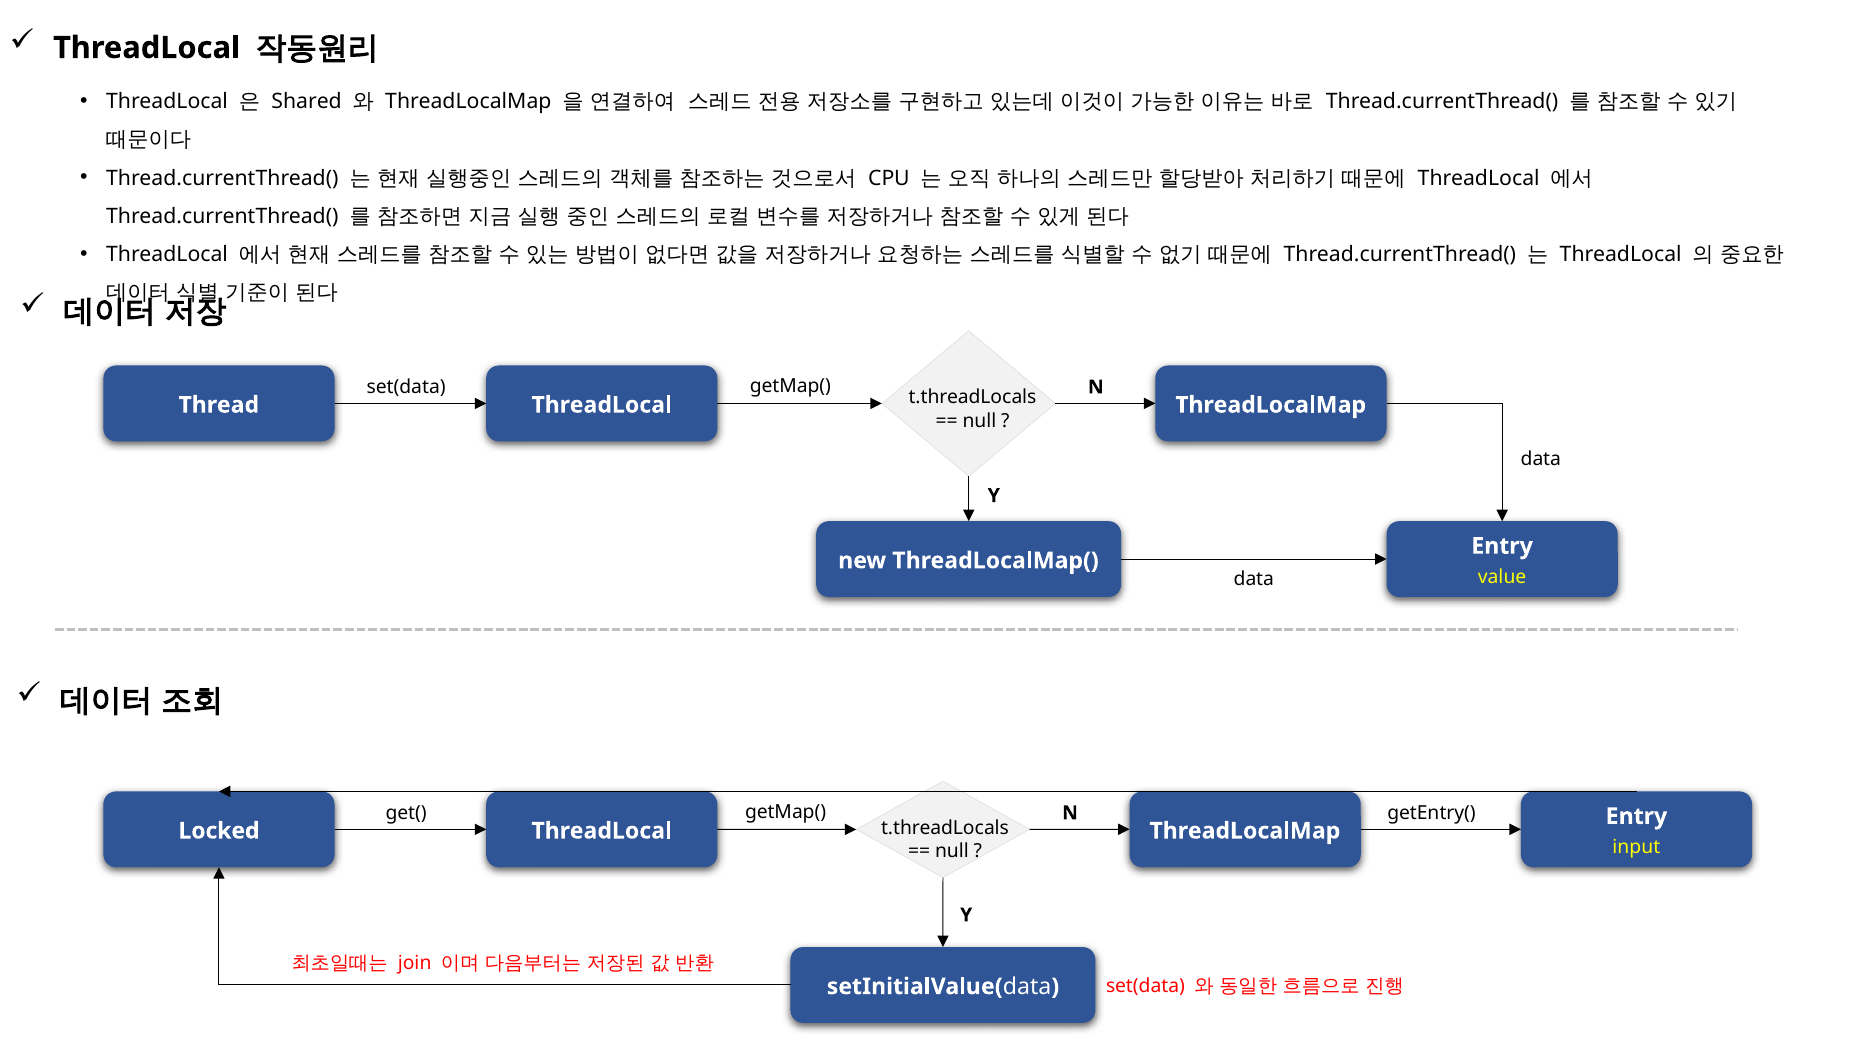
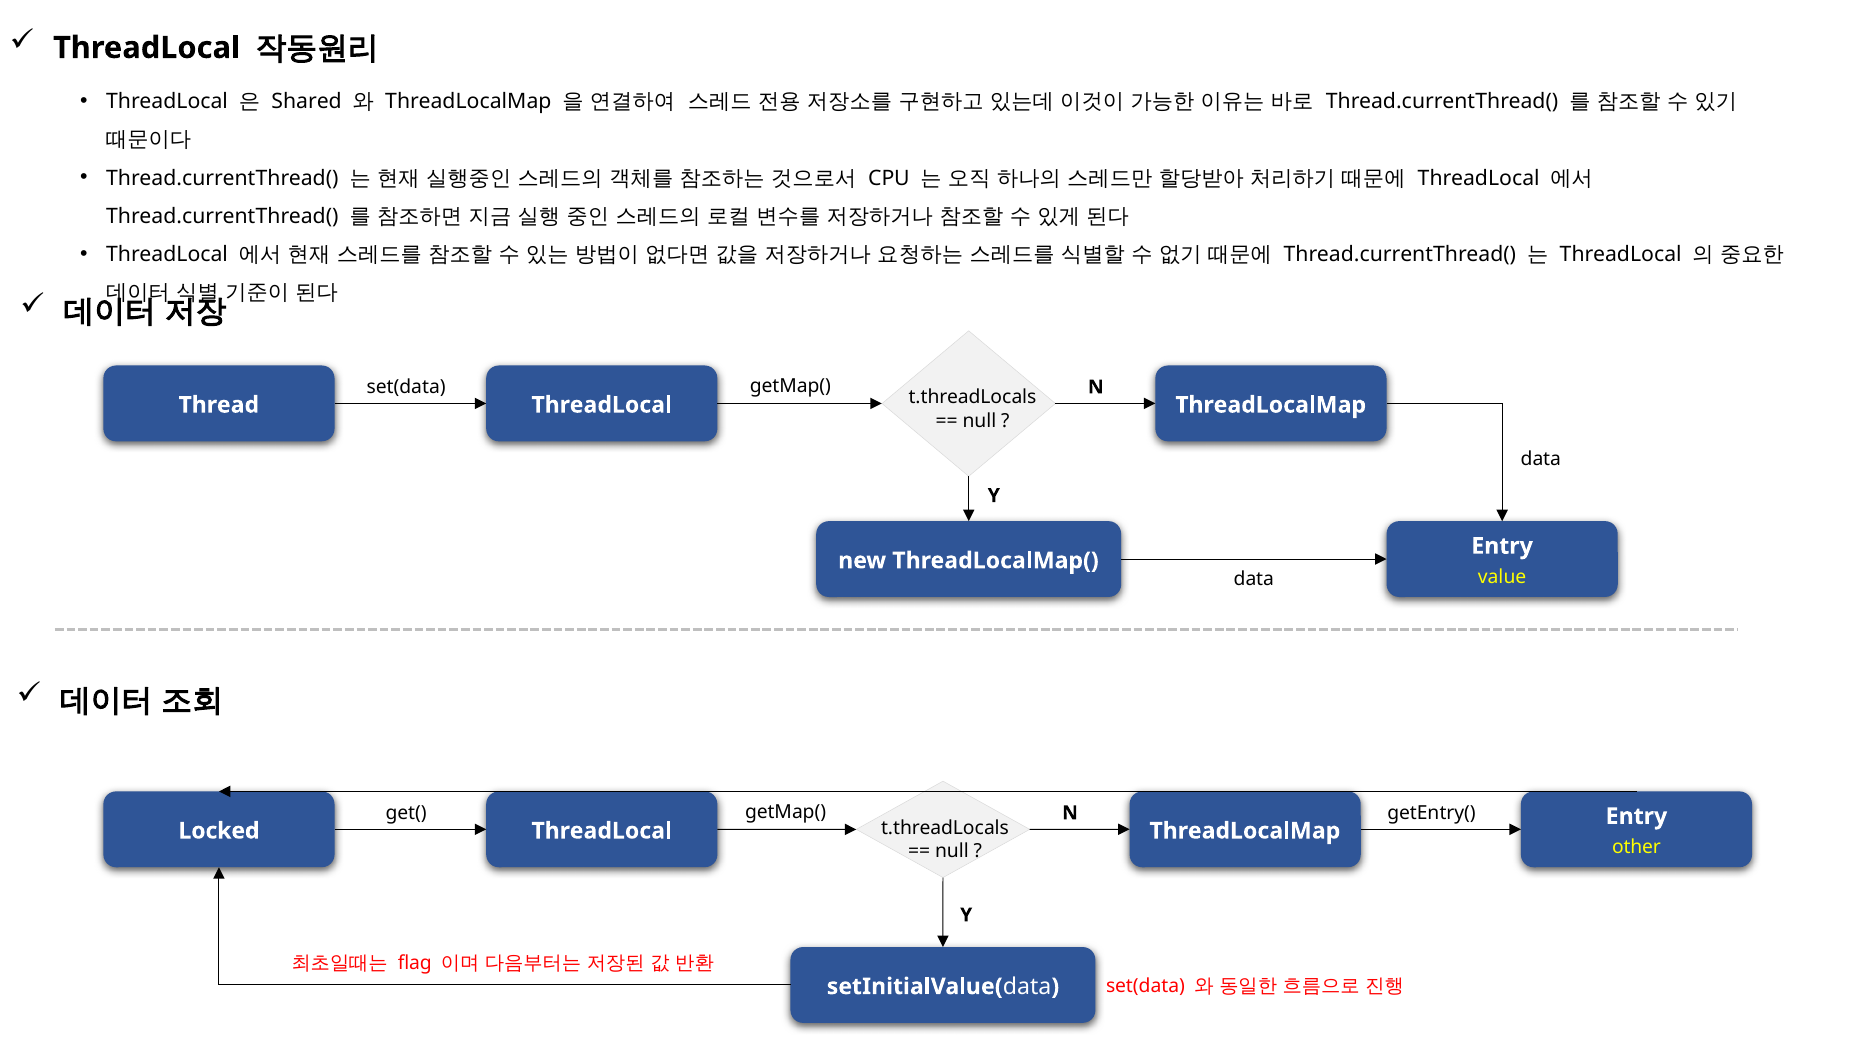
input: input -> other
join: join -> flag
